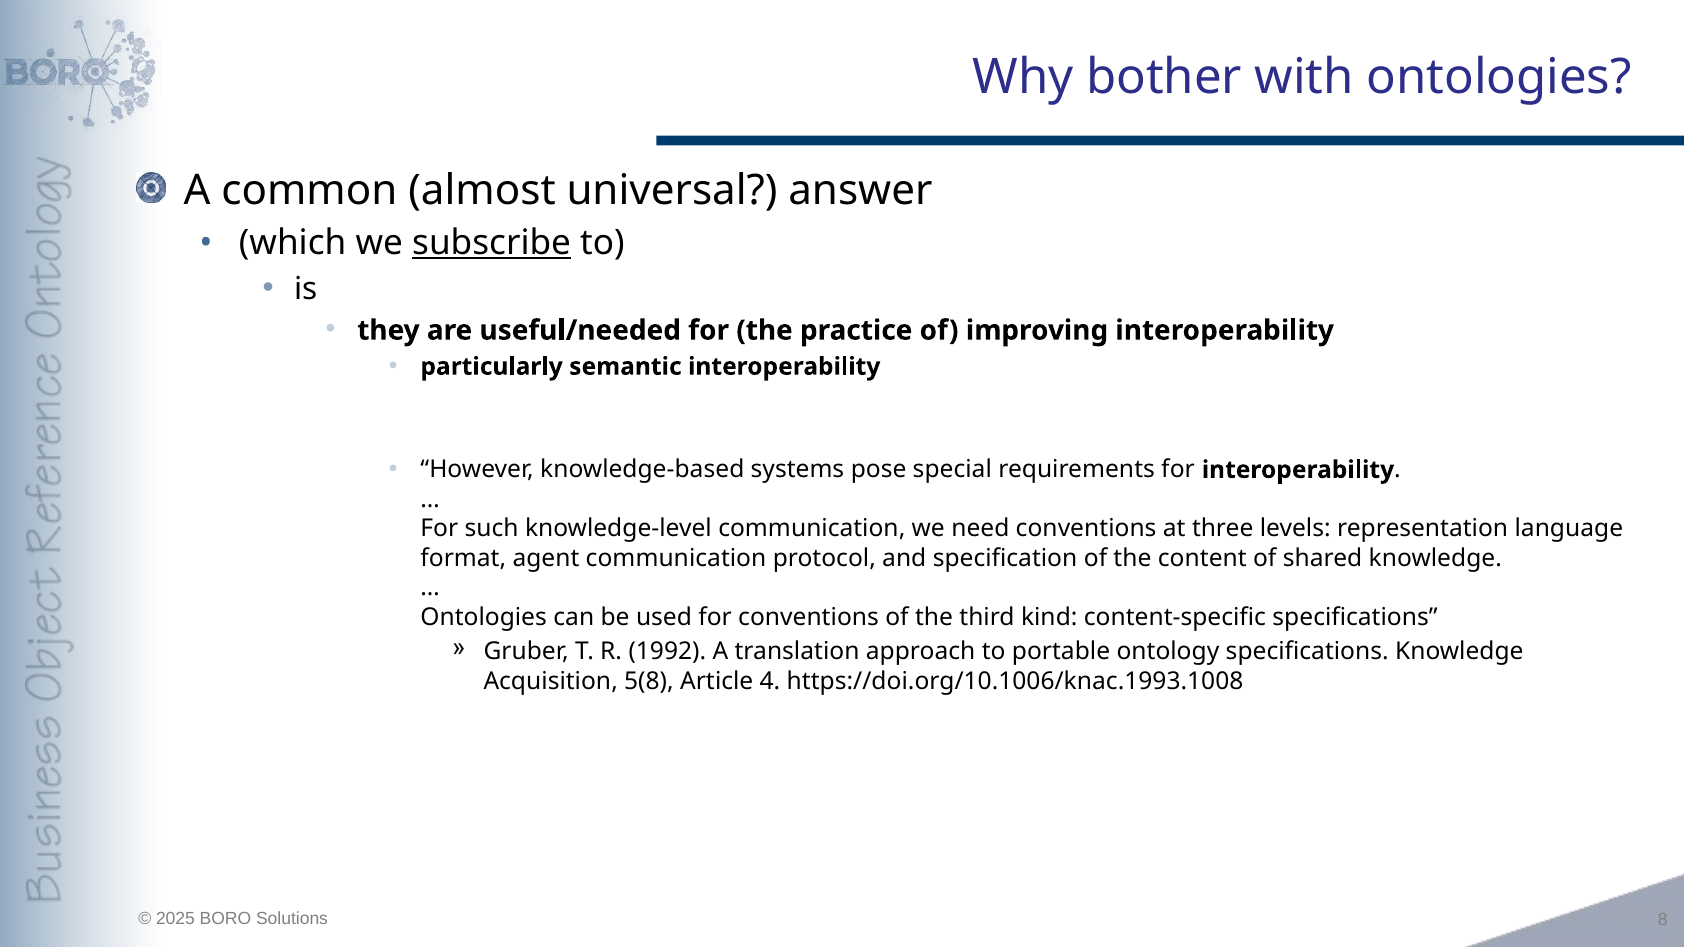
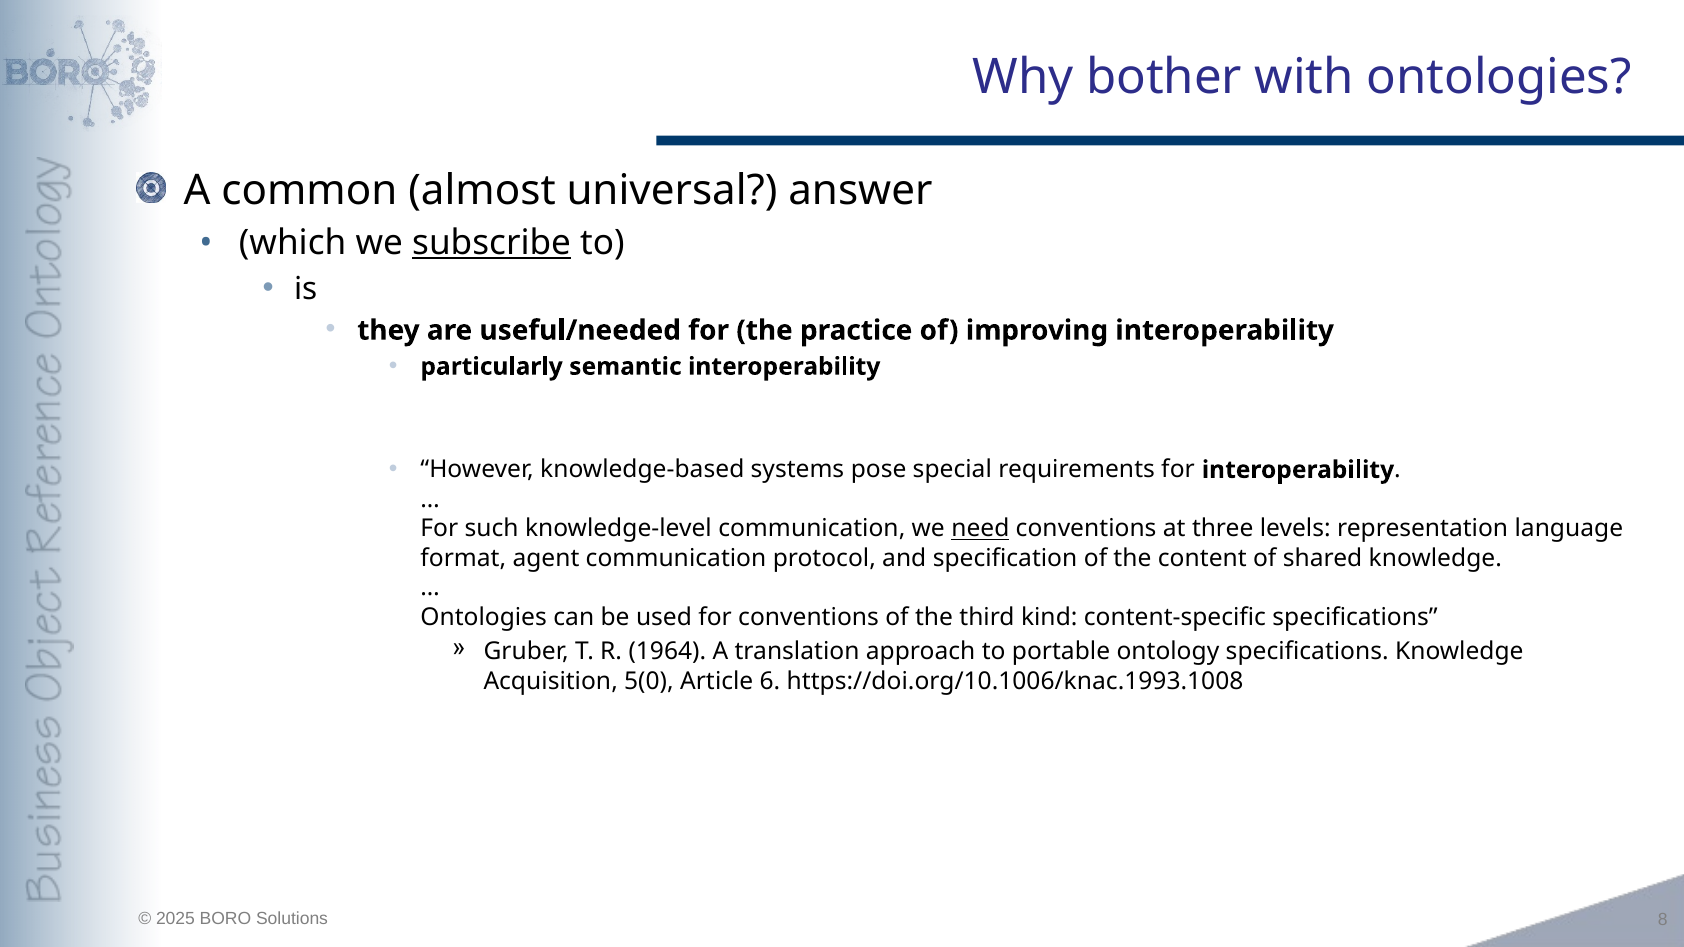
need underline: none -> present
1992: 1992 -> 1964
5(8: 5(8 -> 5(0
4: 4 -> 6
